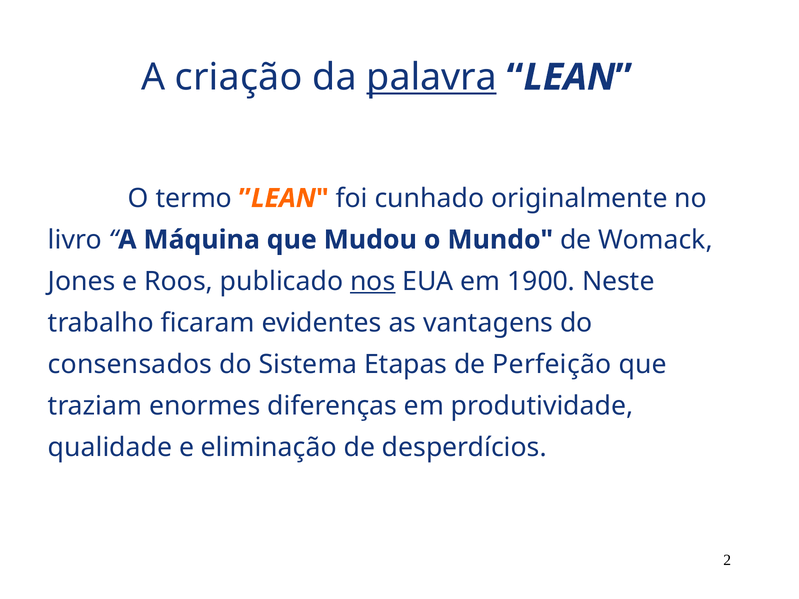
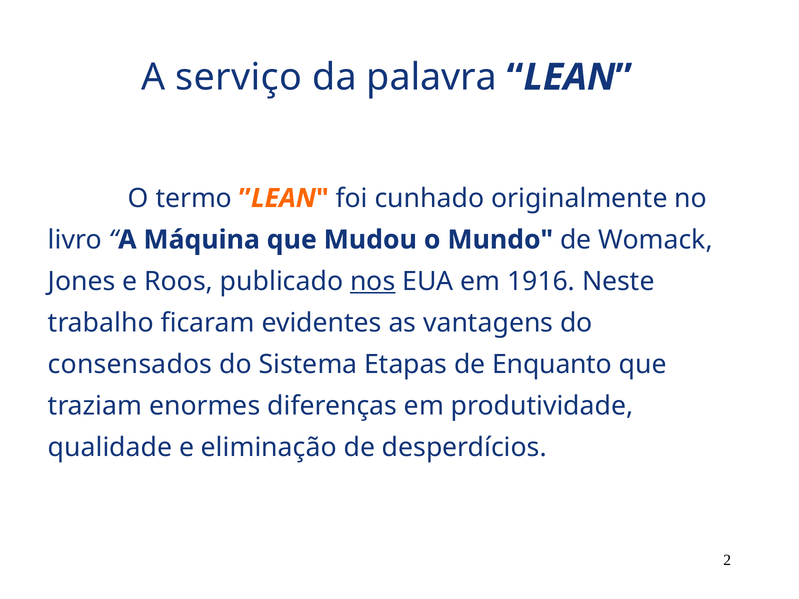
criação: criação -> serviço
palavra underline: present -> none
1900: 1900 -> 1916
Perfeição: Perfeição -> Enquanto
